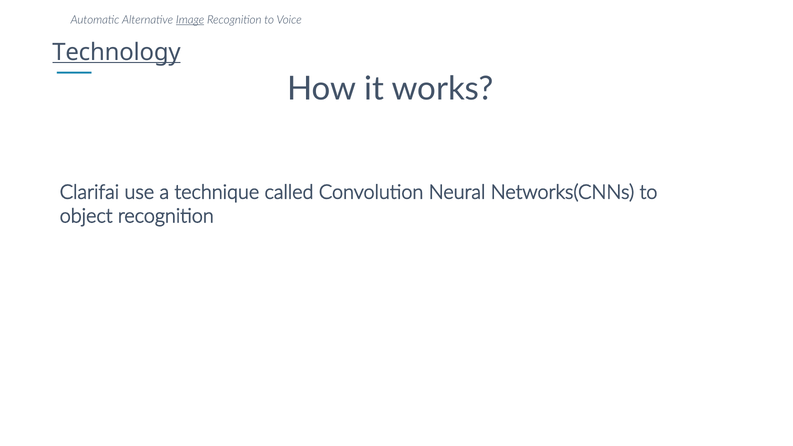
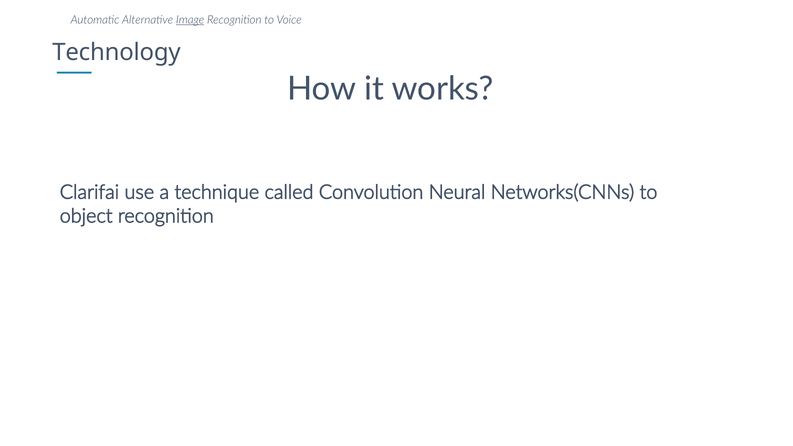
Technology underline: present -> none
